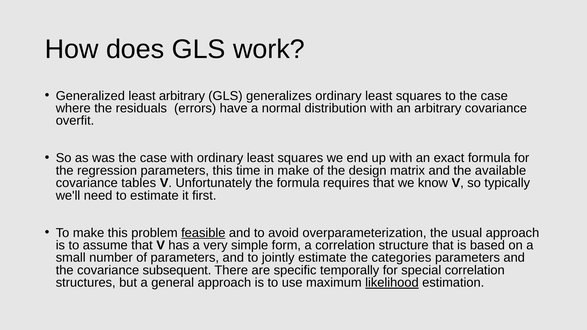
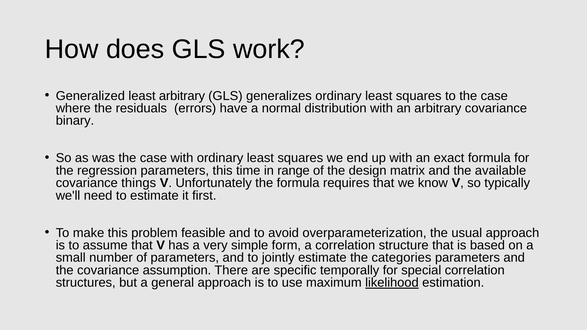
overfit: overfit -> binary
in make: make -> range
tables: tables -> things
feasible underline: present -> none
subsequent: subsequent -> assumption
